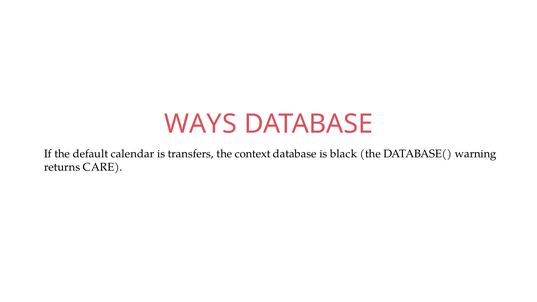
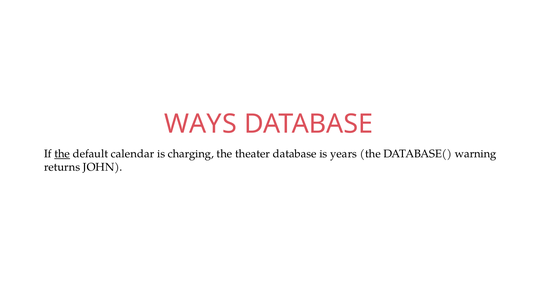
the at (62, 154) underline: none -> present
transfers: transfers -> charging
context: context -> theater
black: black -> years
CARE: CARE -> JOHN
